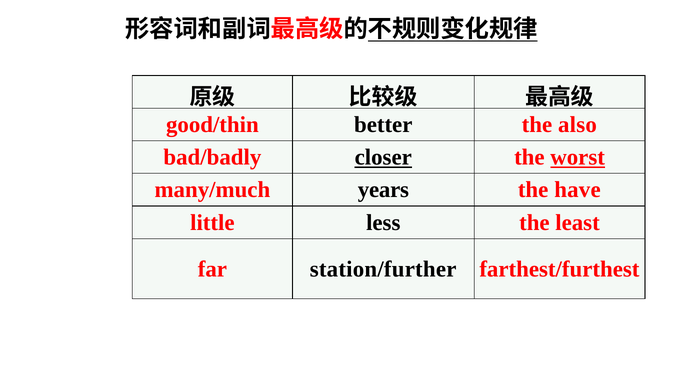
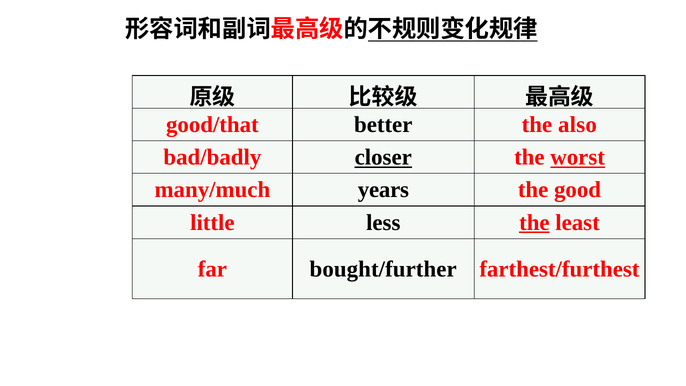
good/thin: good/thin -> good/that
have: have -> good
the at (534, 222) underline: none -> present
station/further: station/further -> bought/further
